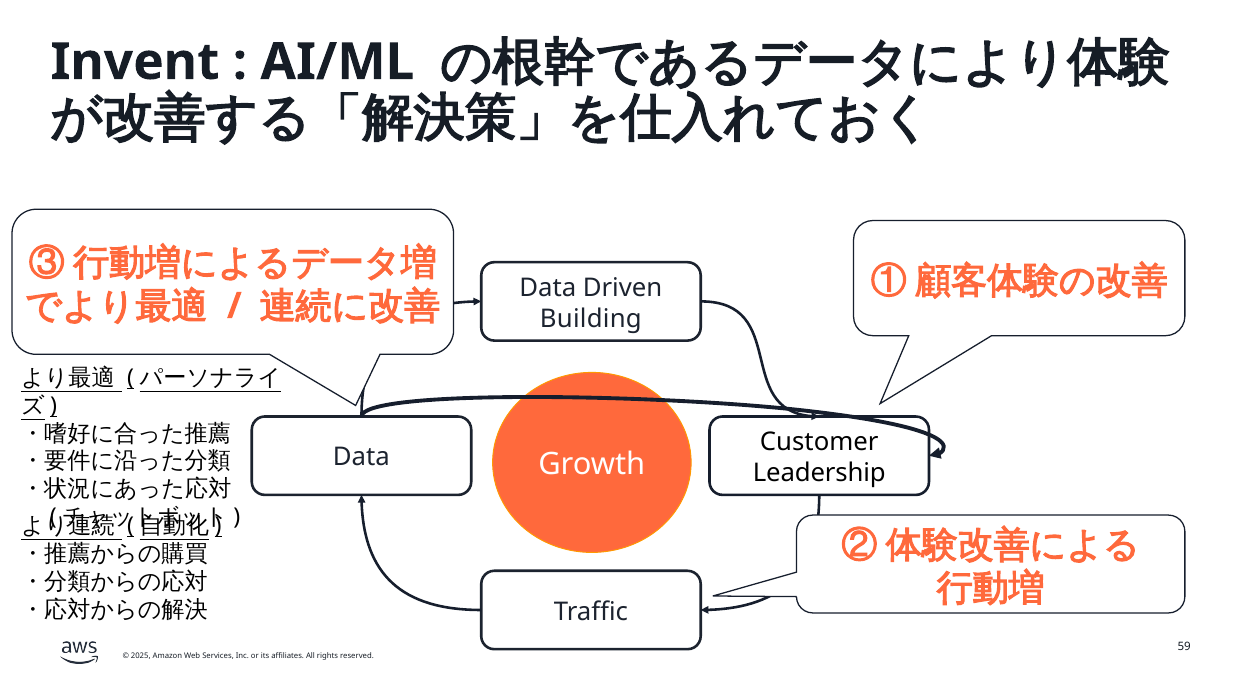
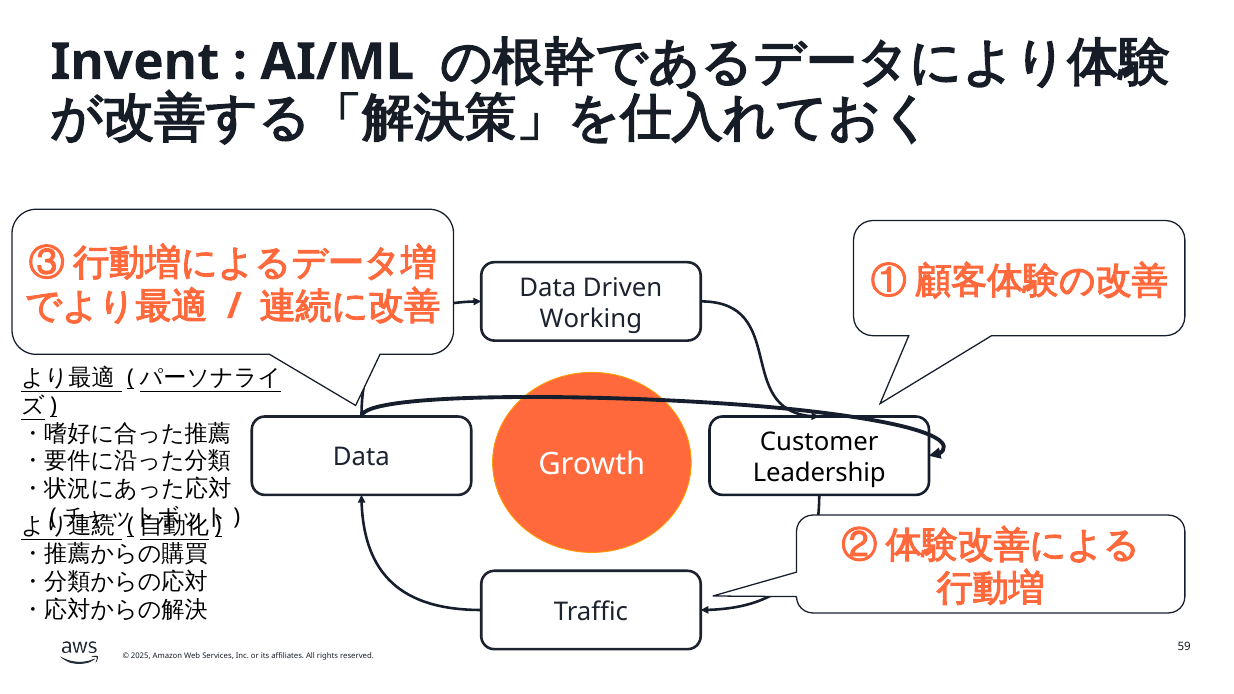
Building: Building -> Working
